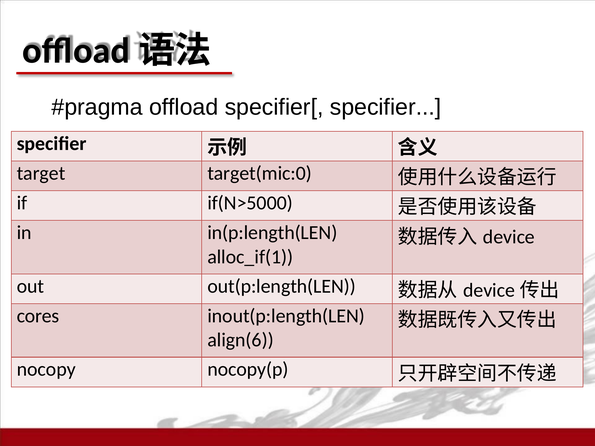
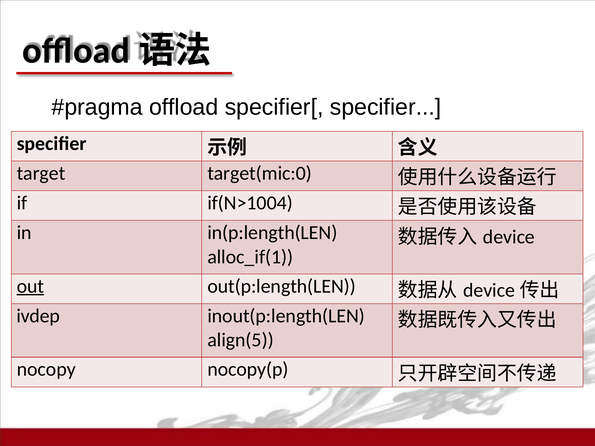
if(N>5000: if(N>5000 -> if(N>1004
out underline: none -> present
cores: cores -> ivdep
align(6: align(6 -> align(5
